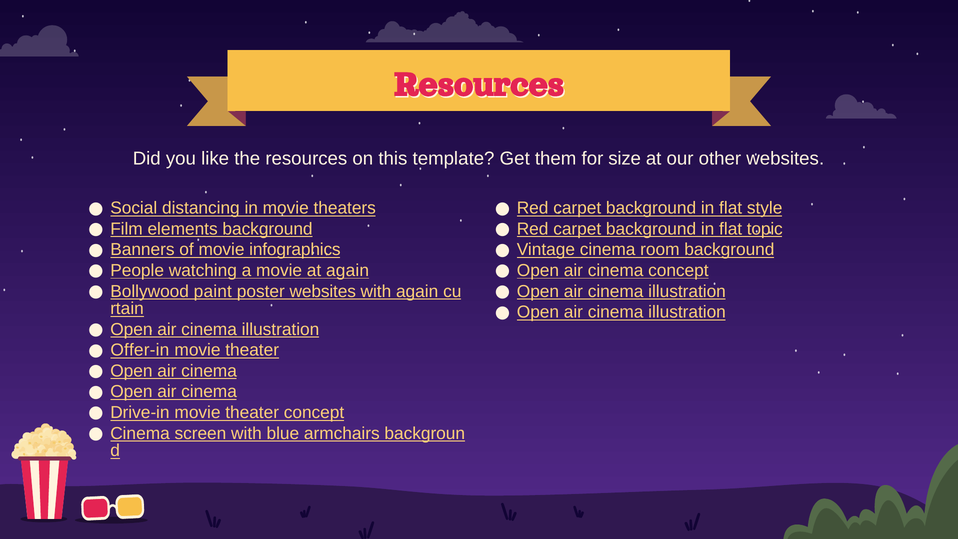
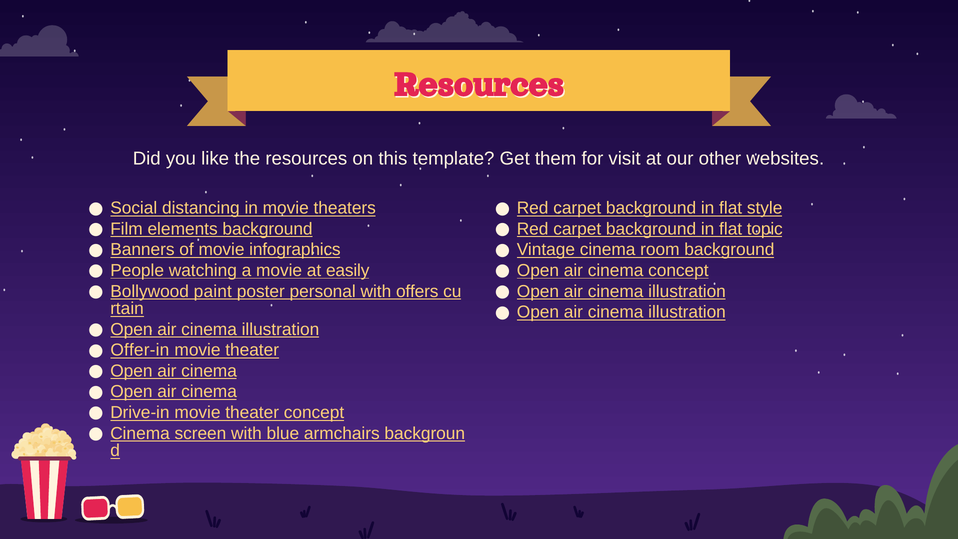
size: size -> visit
at again: again -> easily
poster websites: websites -> personal
with again: again -> offers
